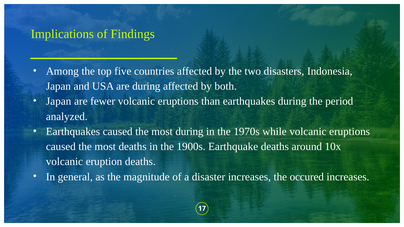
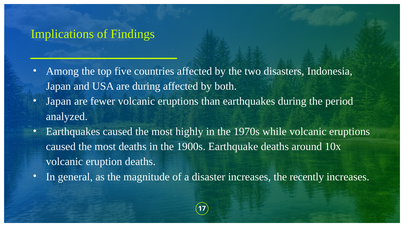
most during: during -> highly
occured: occured -> recently
